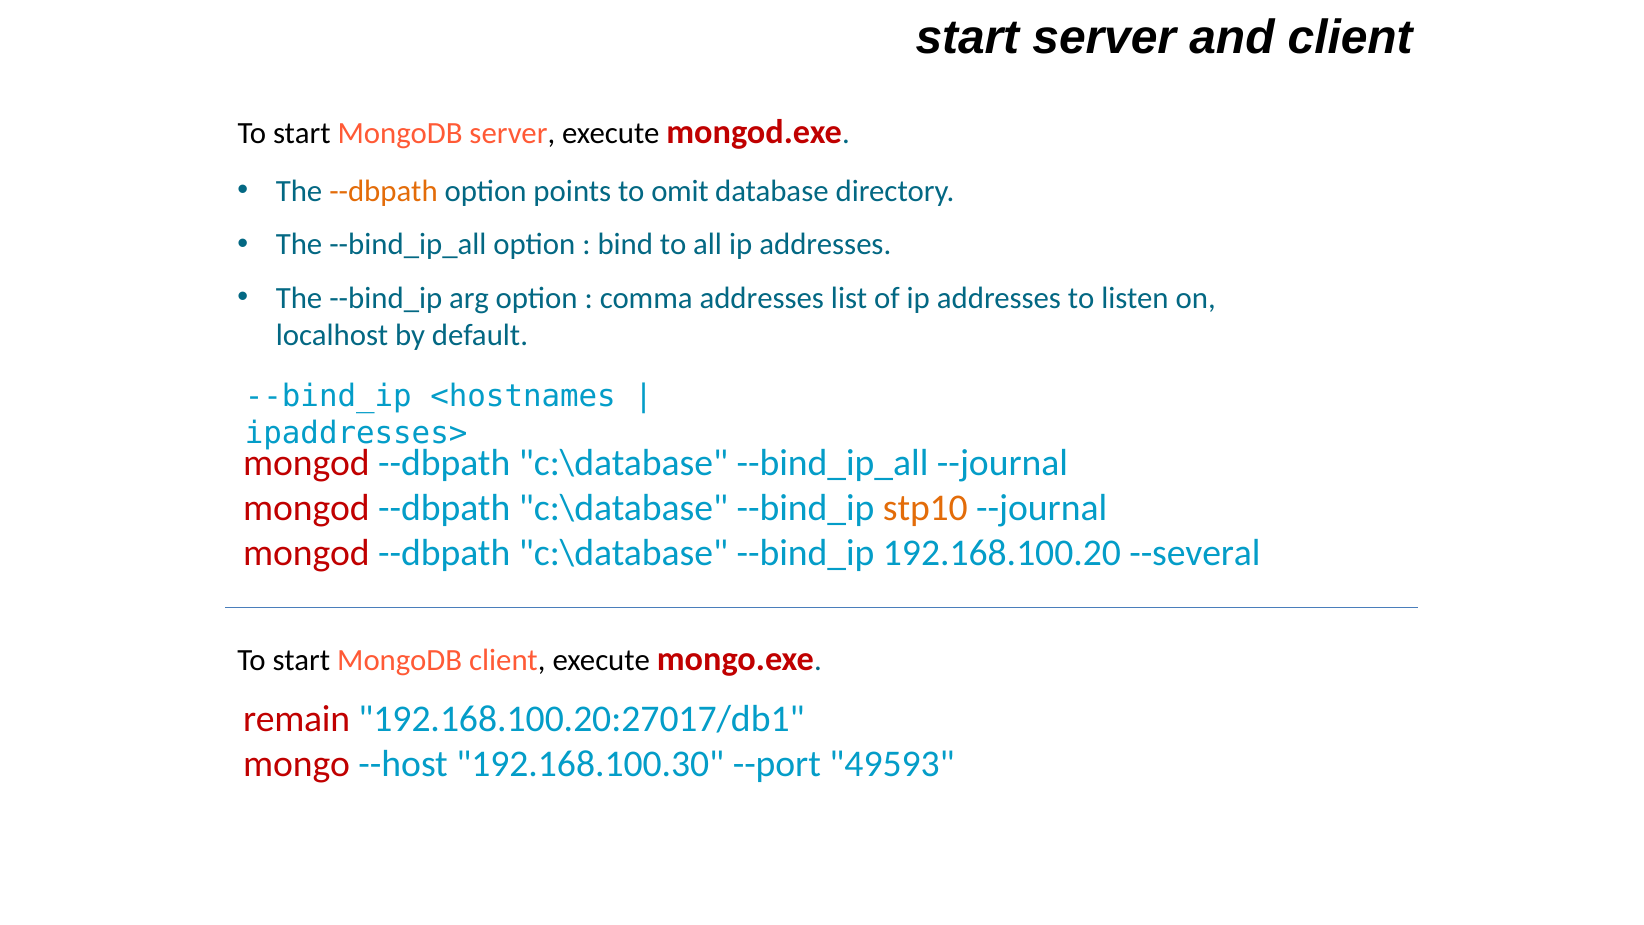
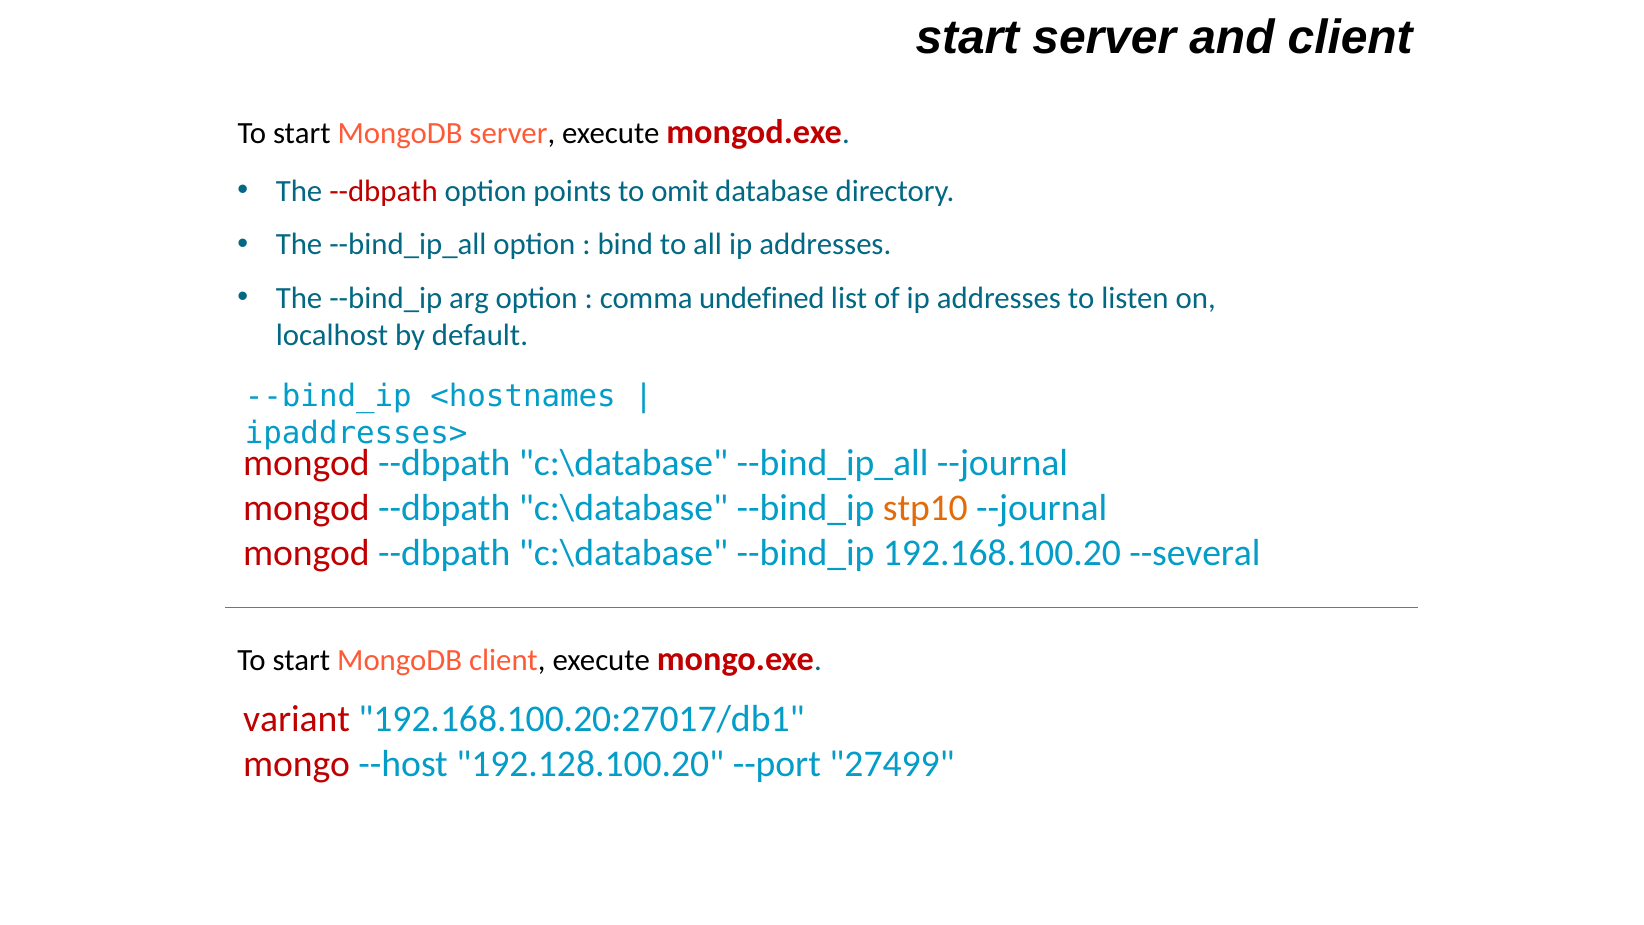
--dbpath at (383, 191) colour: orange -> red
comma addresses: addresses -> undefined
remain: remain -> variant
192.168.100.30: 192.168.100.30 -> 192.128.100.20
49593: 49593 -> 27499
